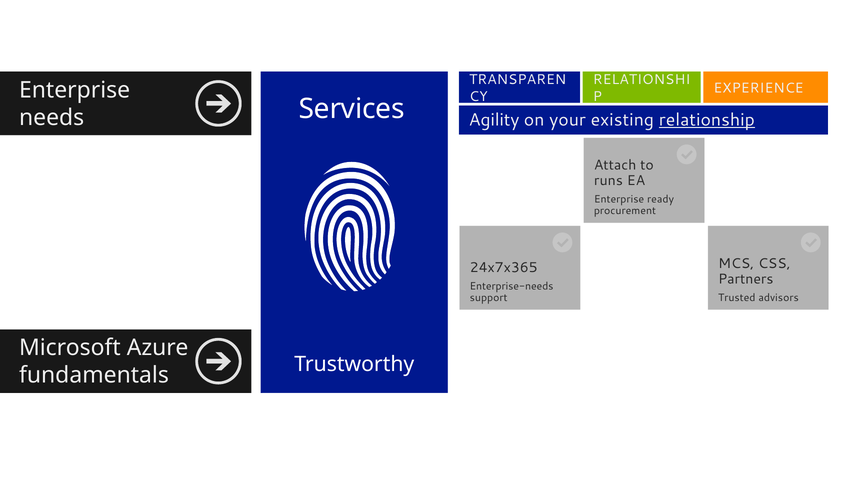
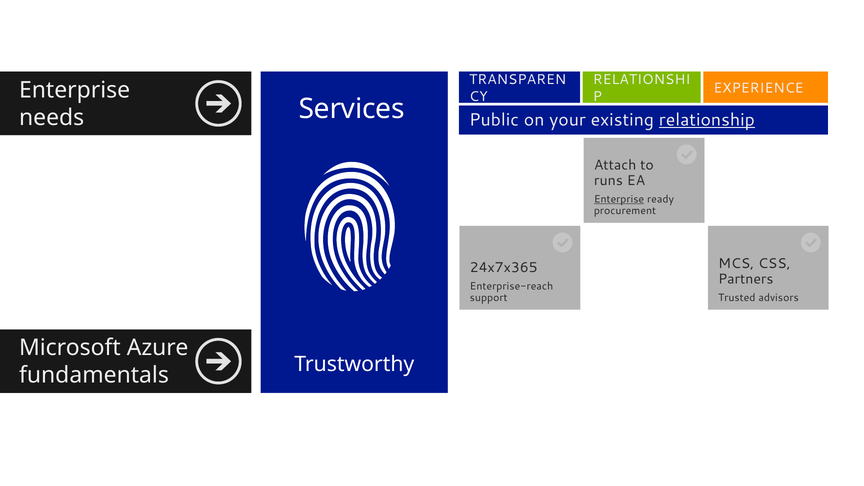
Agility: Agility -> Public
Enterprise at (619, 199) underline: none -> present
Enterprise-needs: Enterprise-needs -> Enterprise-reach
